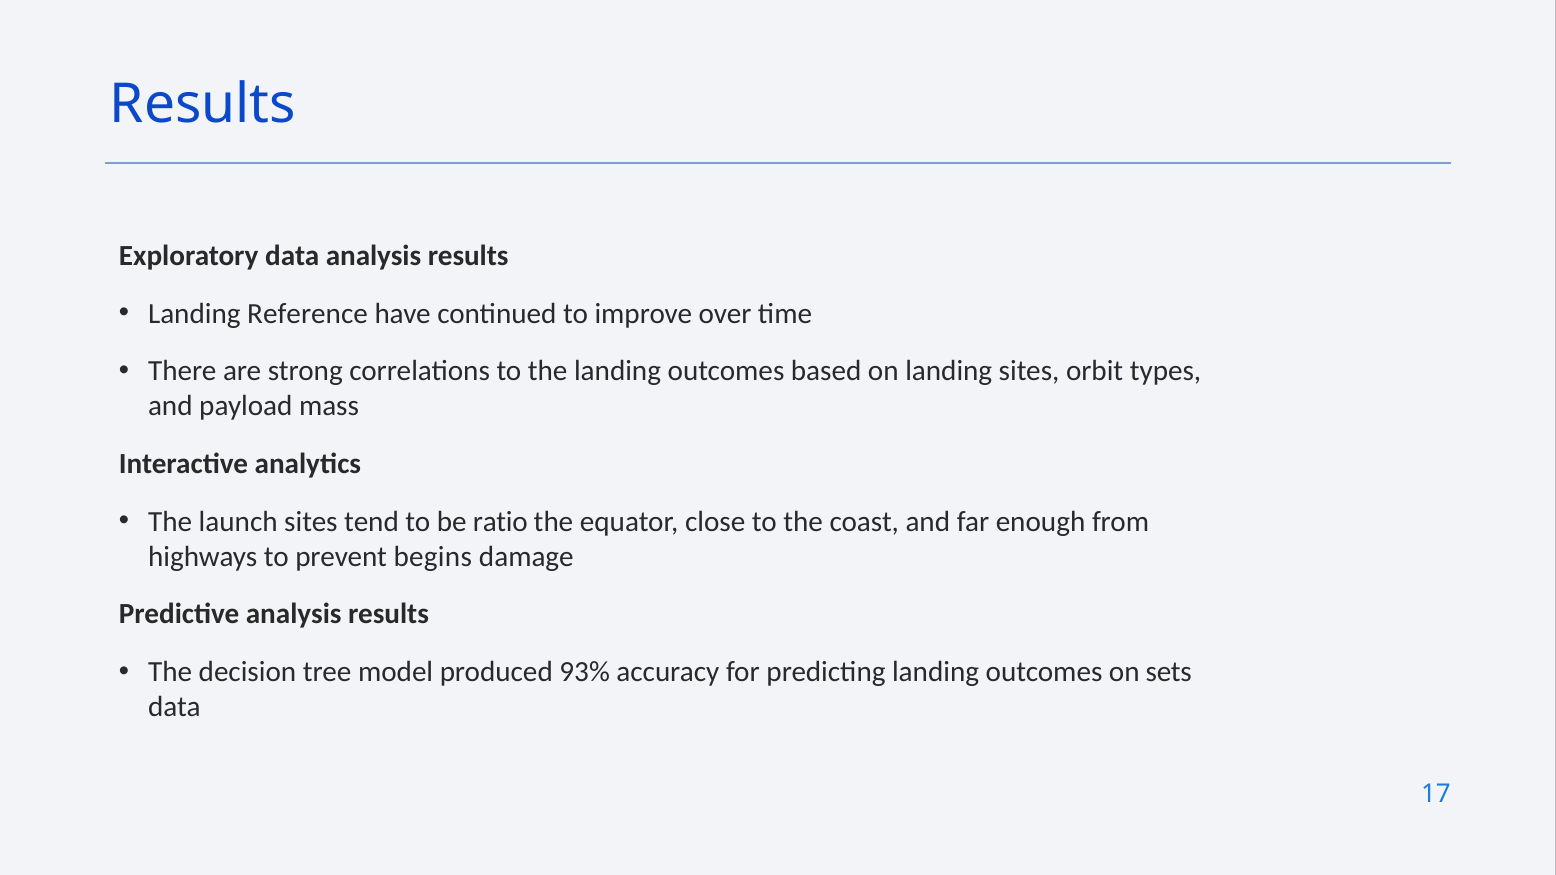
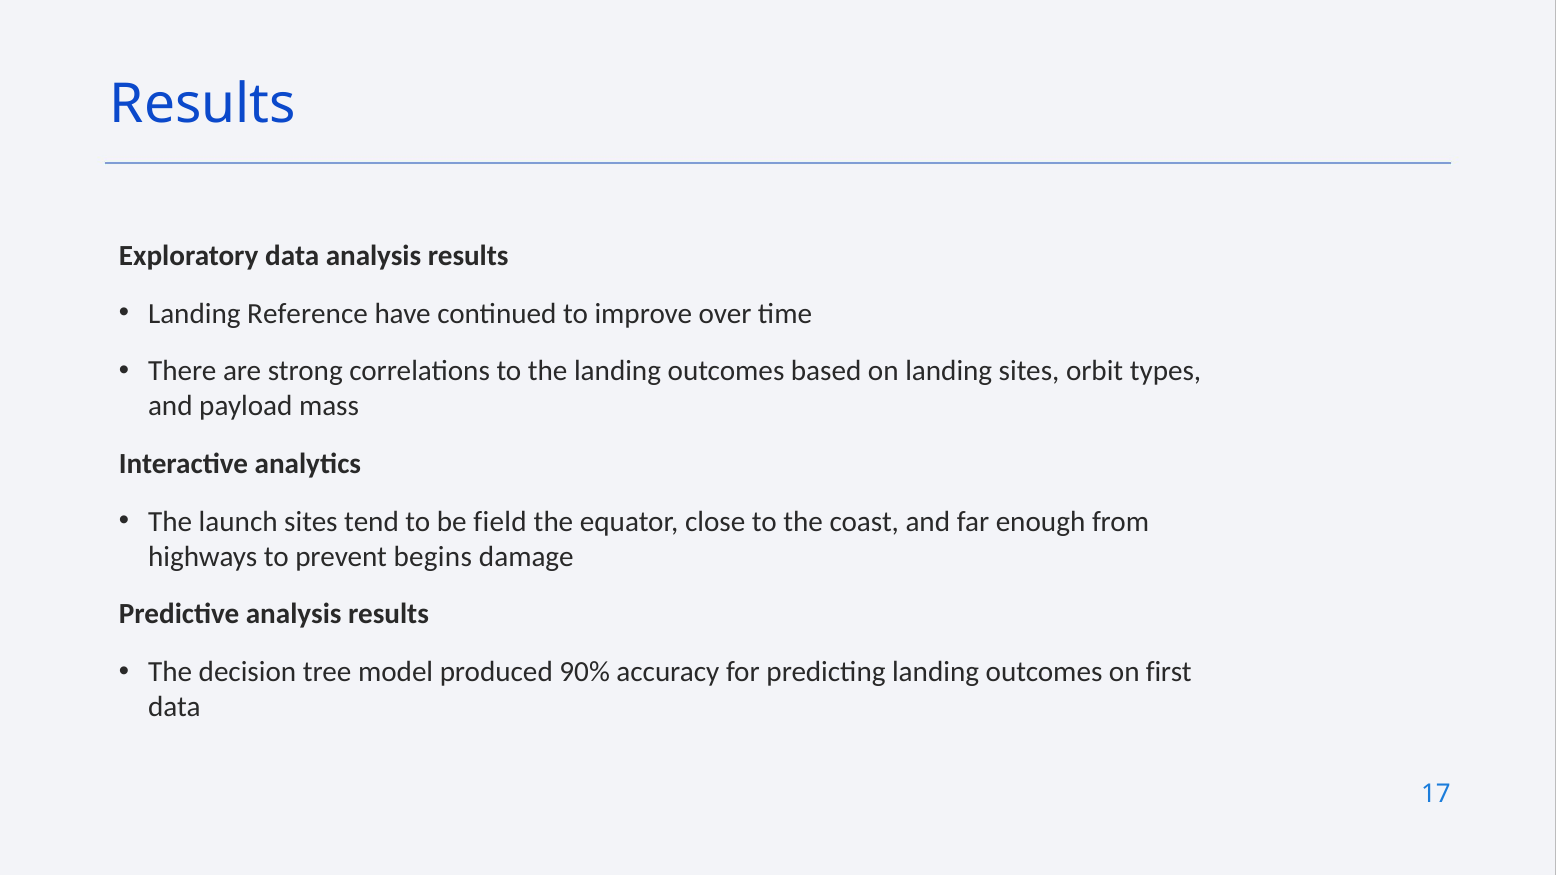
ratio: ratio -> field
93%: 93% -> 90%
sets: sets -> first
